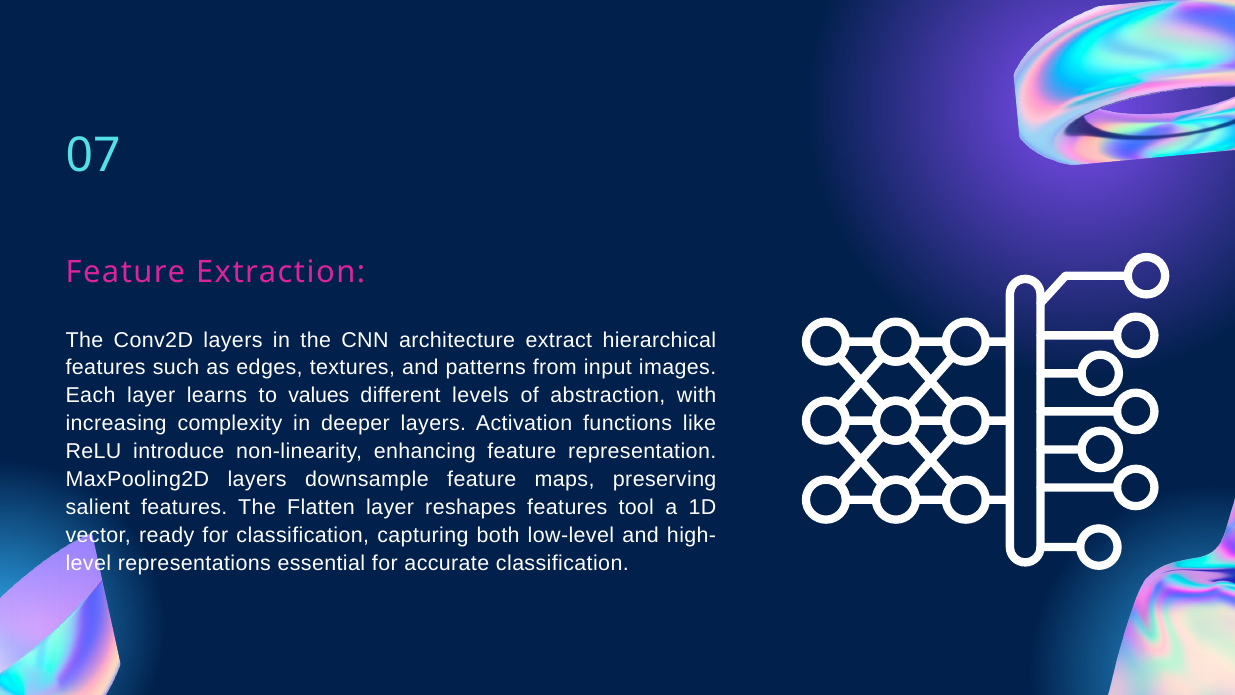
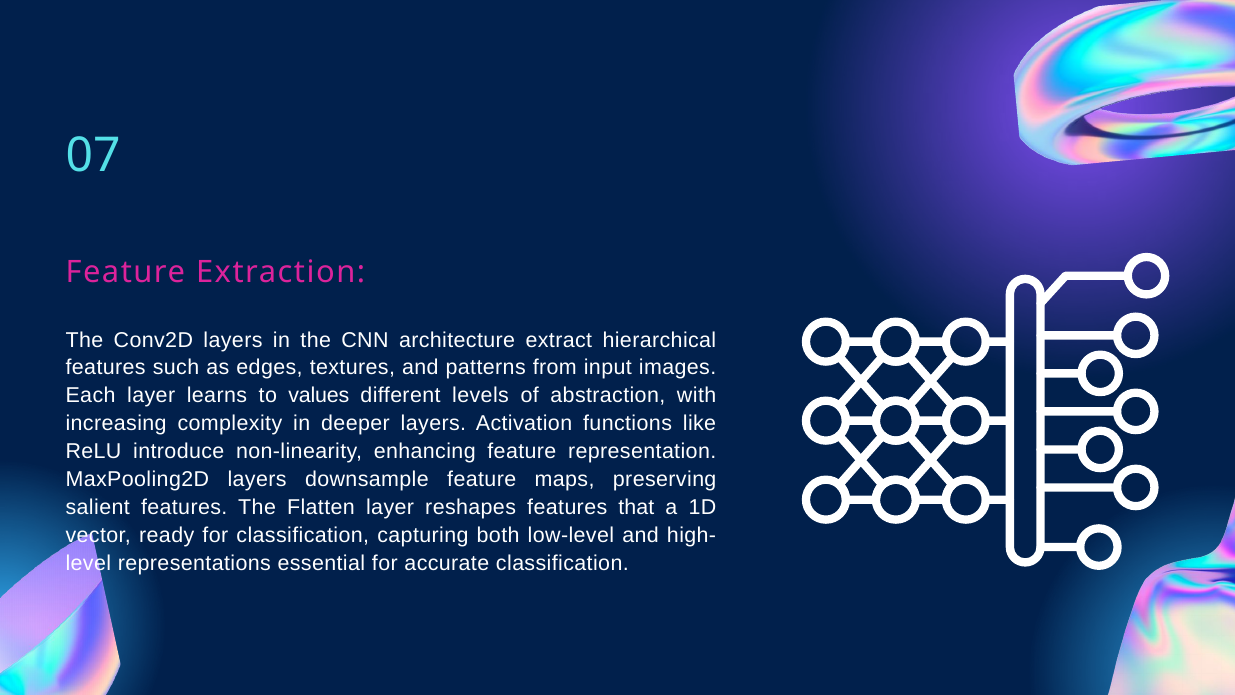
tool: tool -> that
